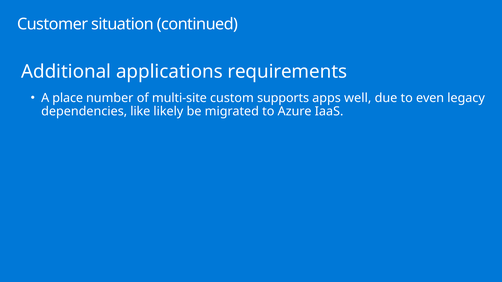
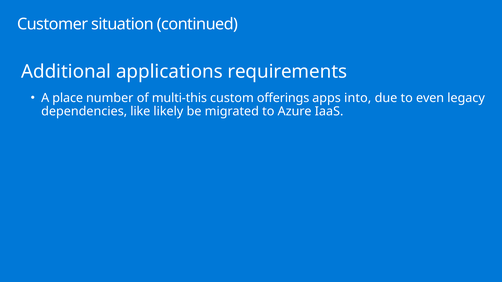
multi-site: multi-site -> multi-this
supports: supports -> offerings
well: well -> into
